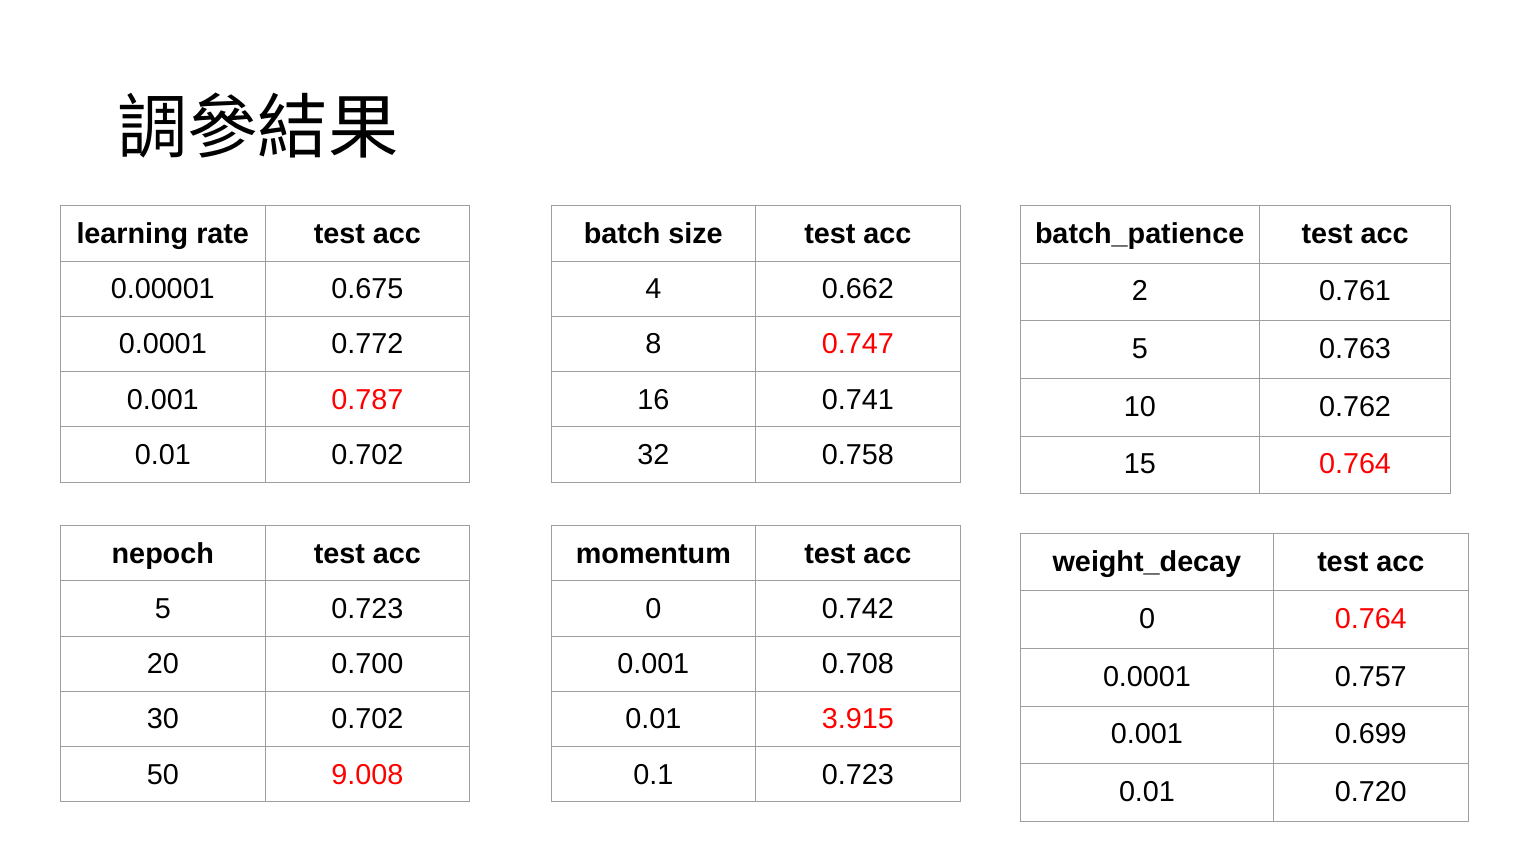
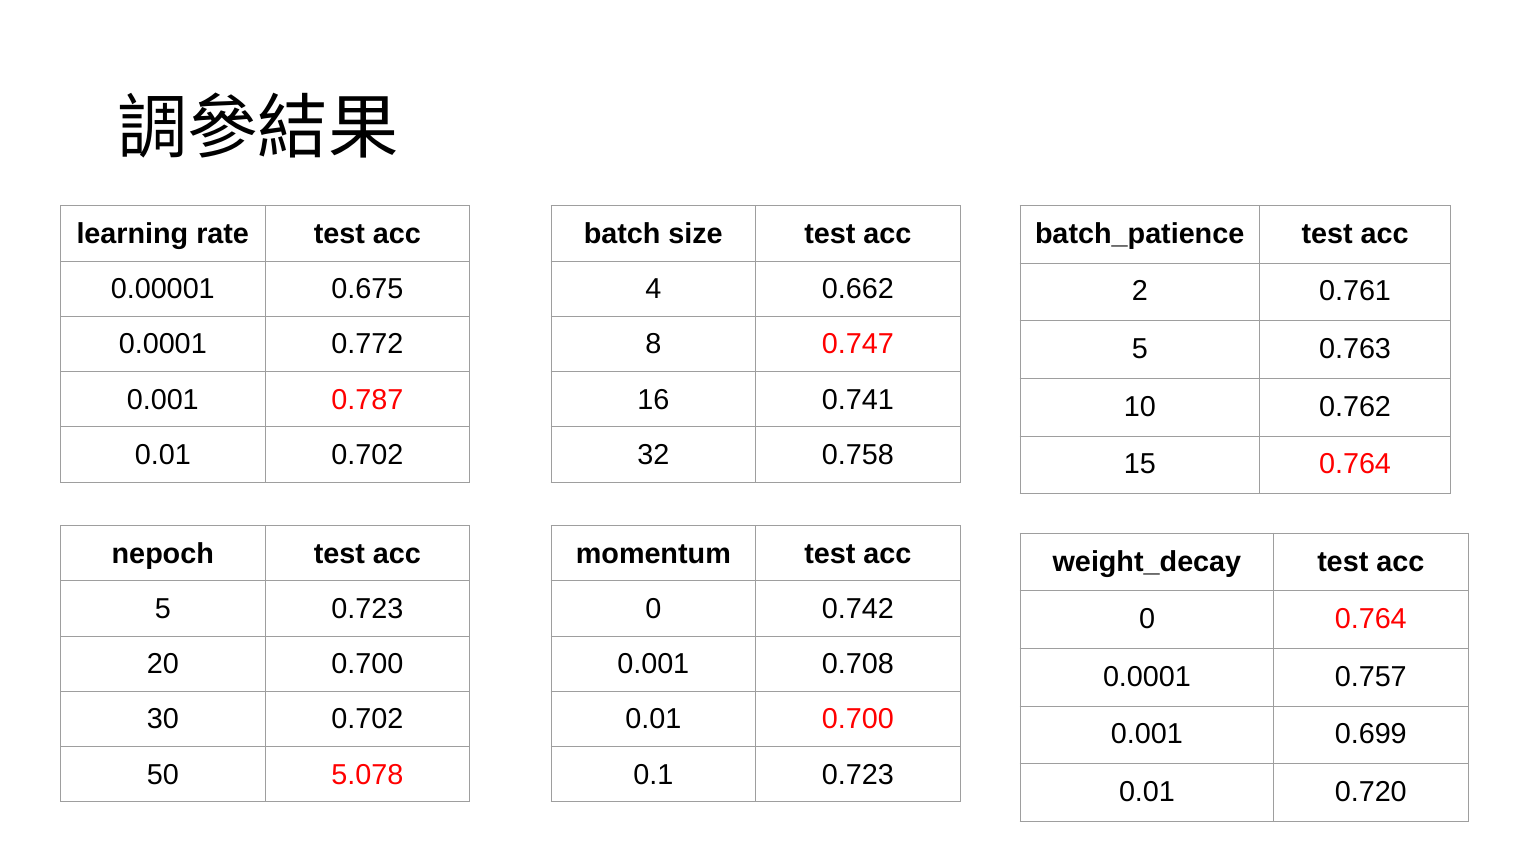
0.01 3.915: 3.915 -> 0.700
9.008: 9.008 -> 5.078
